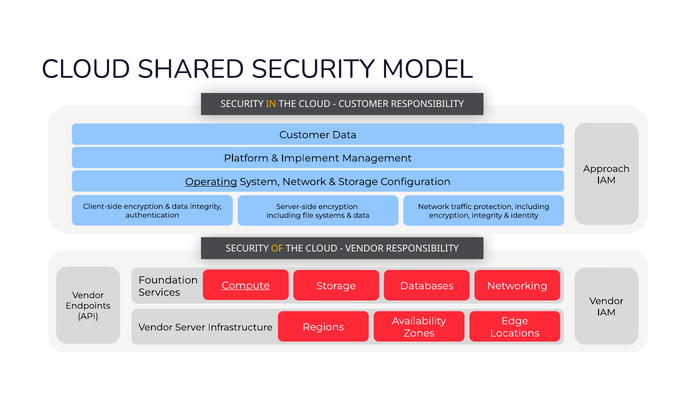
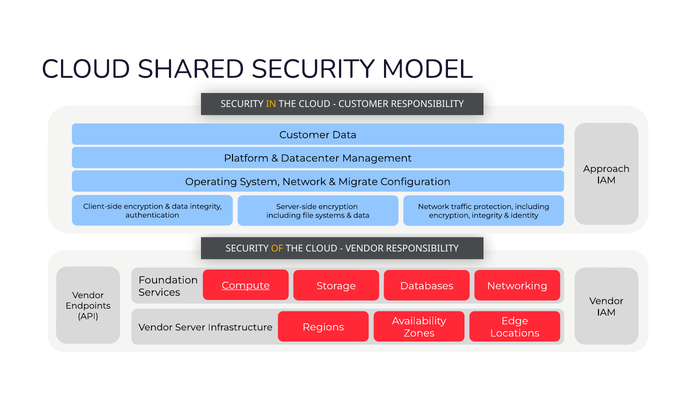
Implement: Implement -> Datacenter
Operating underline: present -> none
Storage at (358, 182): Storage -> Migrate
